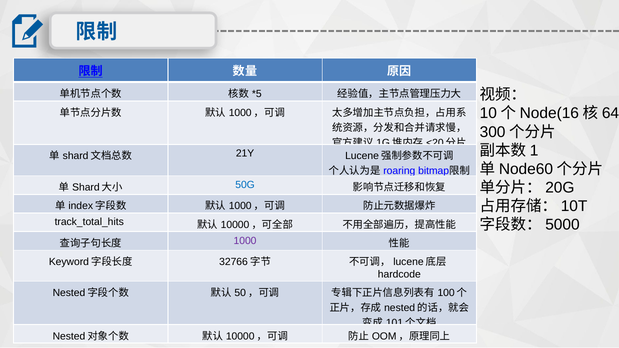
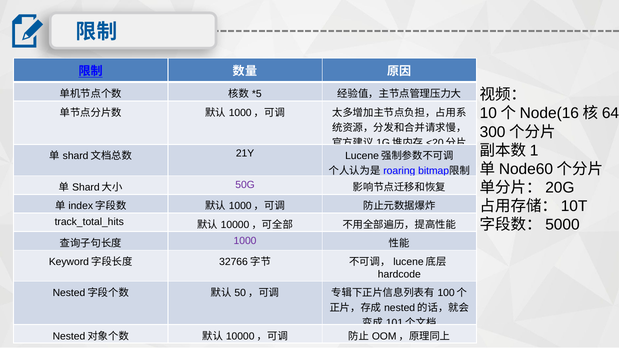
50G colour: blue -> purple
